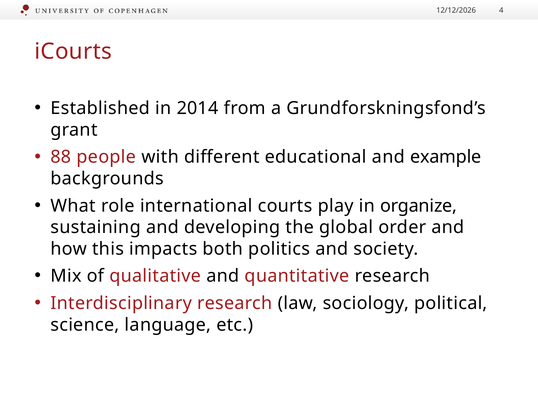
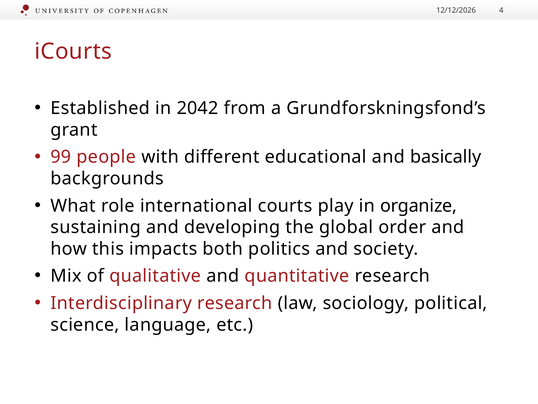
2014: 2014 -> 2042
88: 88 -> 99
example: example -> basically
